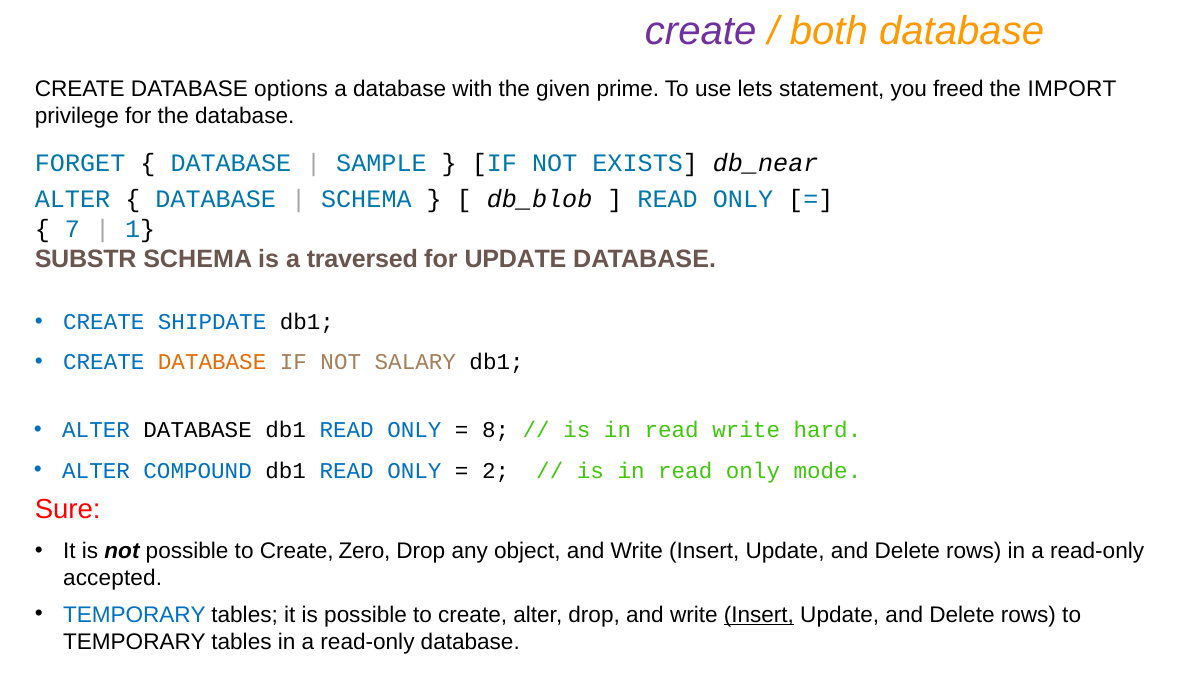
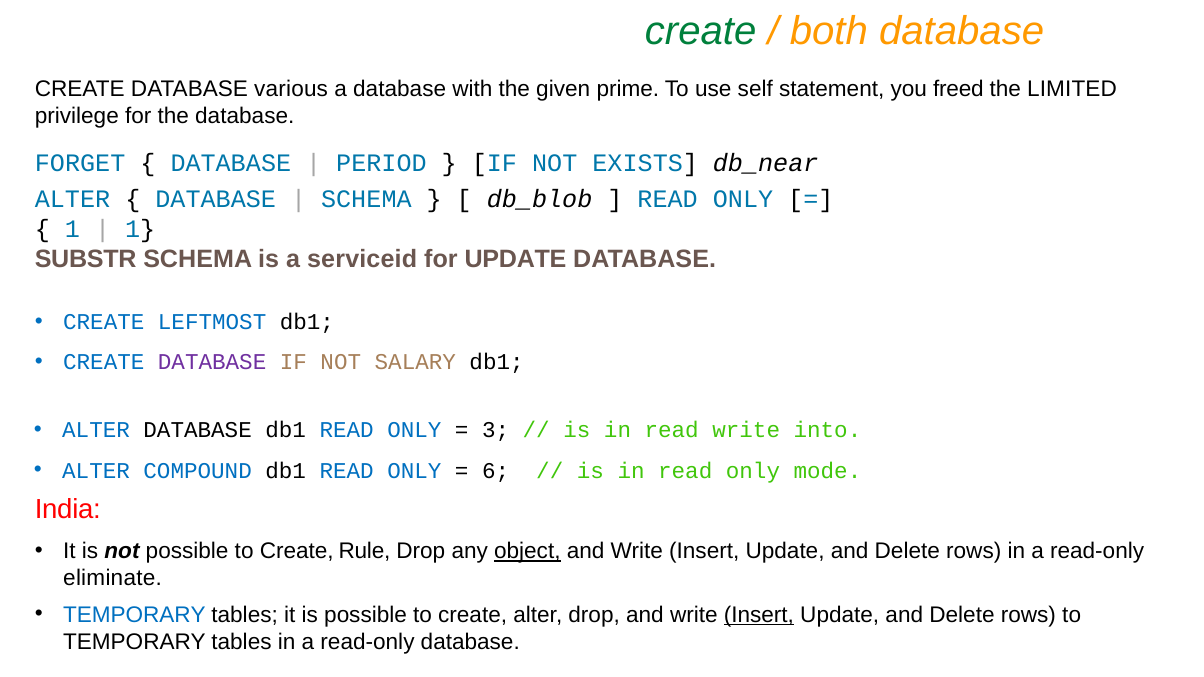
create at (701, 31) colour: purple -> green
options: options -> various
lets: lets -> self
IMPORT: IMPORT -> LIMITED
SAMPLE: SAMPLE -> PERIOD
7 at (73, 229): 7 -> 1
traversed: traversed -> serviceid
SHIPDATE: SHIPDATE -> LEFTMOST
DATABASE at (212, 363) colour: orange -> purple
8: 8 -> 3
hard: hard -> into
2: 2 -> 6
Sure: Sure -> India
Zero: Zero -> Rule
object underline: none -> present
accepted: accepted -> eliminate
